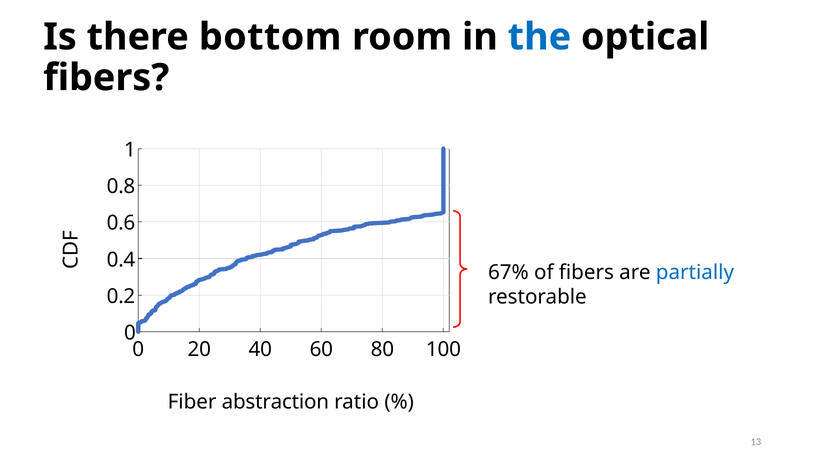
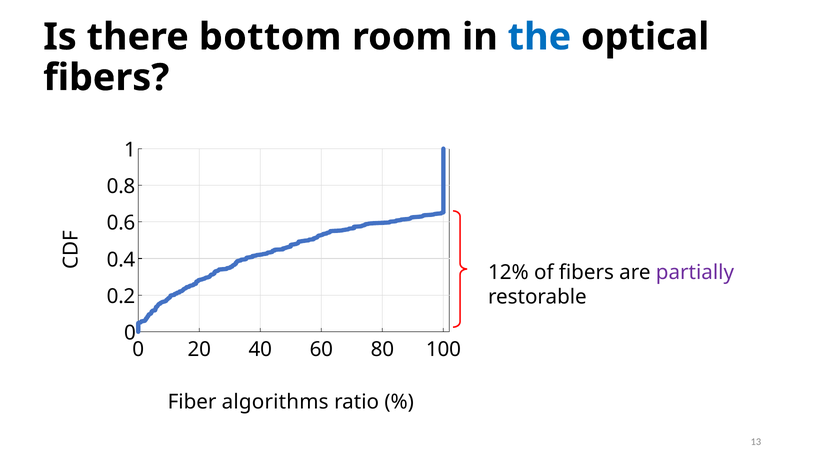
67%: 67% -> 12%
partially colour: blue -> purple
abstraction: abstraction -> algorithms
